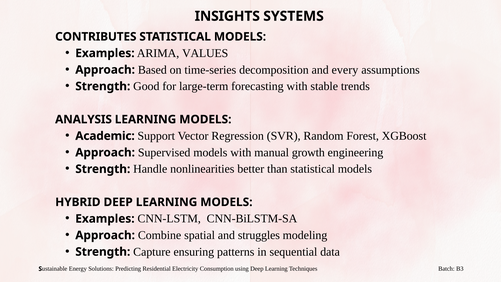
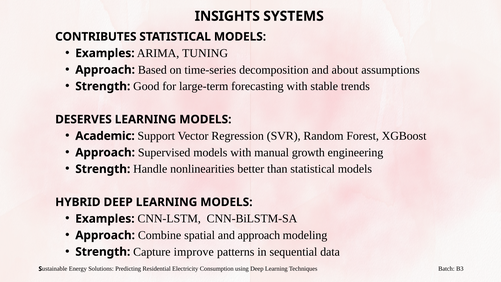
VALUES: VALUES -> TUNING
every: every -> about
ANALYSIS: ANALYSIS -> DESERVES
and struggles: struggles -> approach
ensuring: ensuring -> improve
